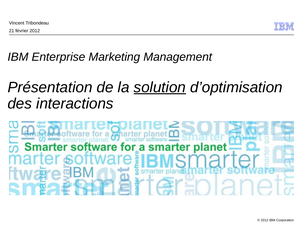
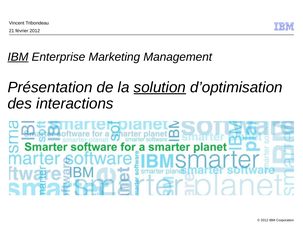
IBM at (18, 57) underline: none -> present
